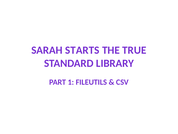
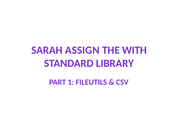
STARTS: STARTS -> ASSIGN
TRUE: TRUE -> WITH
